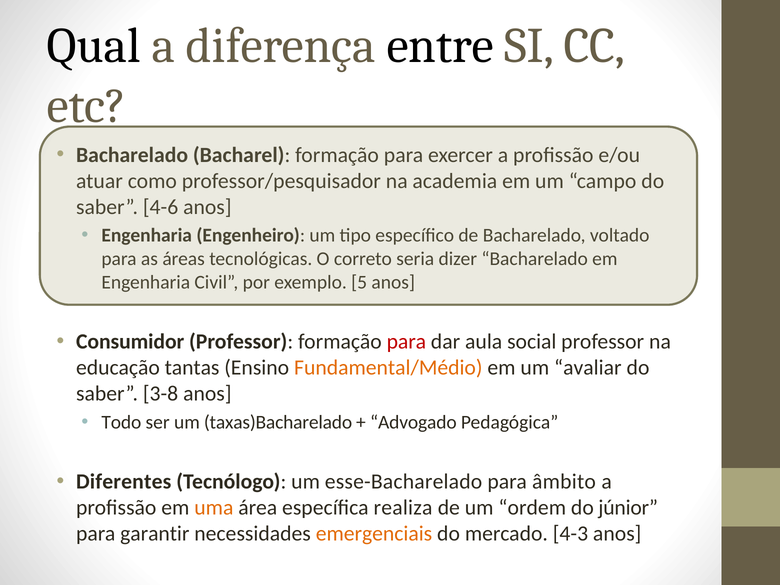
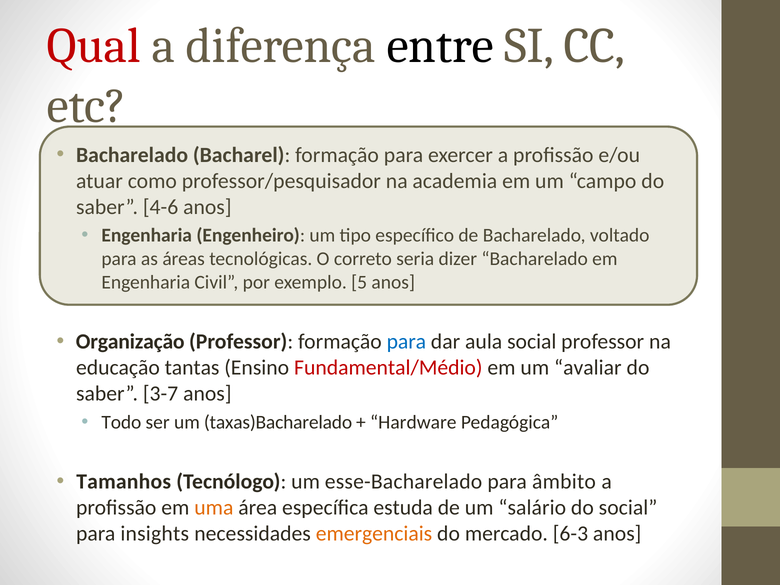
Qual colour: black -> red
Consumidor: Consumidor -> Organização
para at (406, 342) colour: red -> blue
Fundamental/Médio colour: orange -> red
3-8: 3-8 -> 3-7
Advogado: Advogado -> Hardware
Diferentes: Diferentes -> Tamanhos
realiza: realiza -> estuda
ordem: ordem -> salário
do júnior: júnior -> social
garantir: garantir -> insights
4-3: 4-3 -> 6-3
